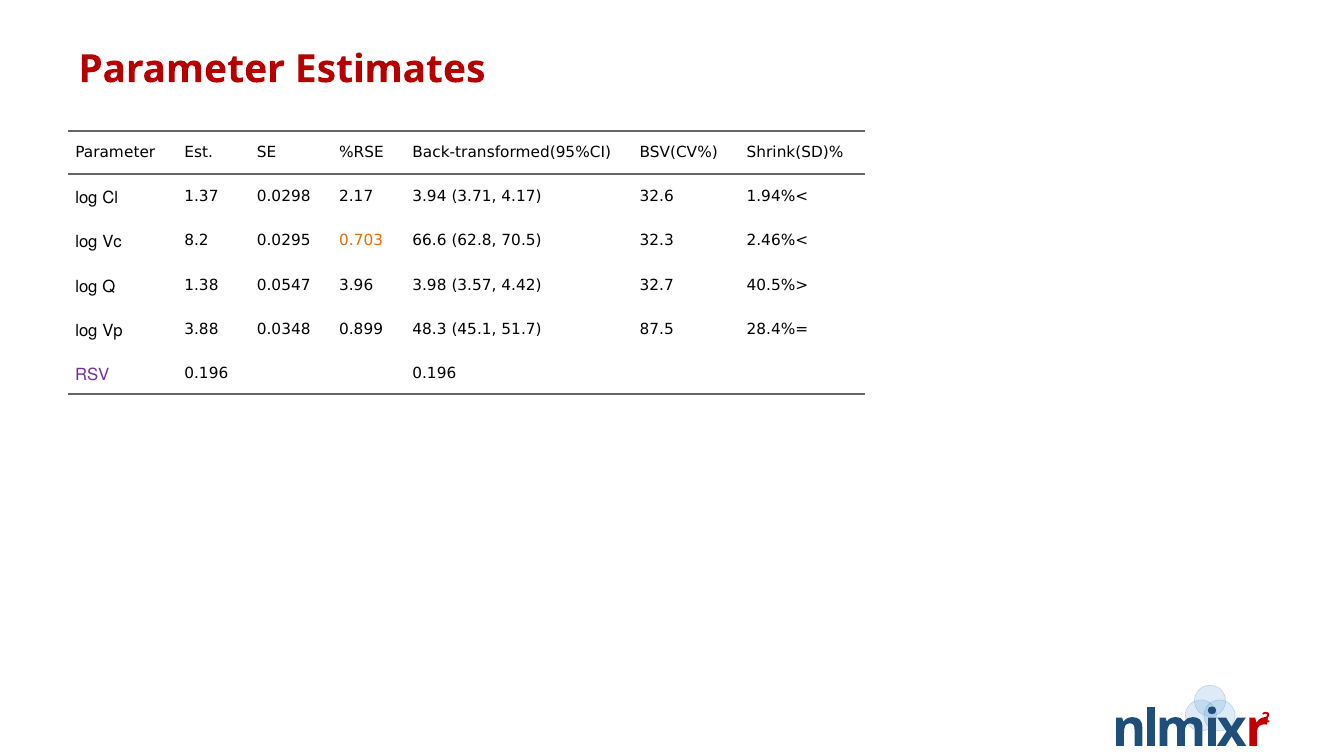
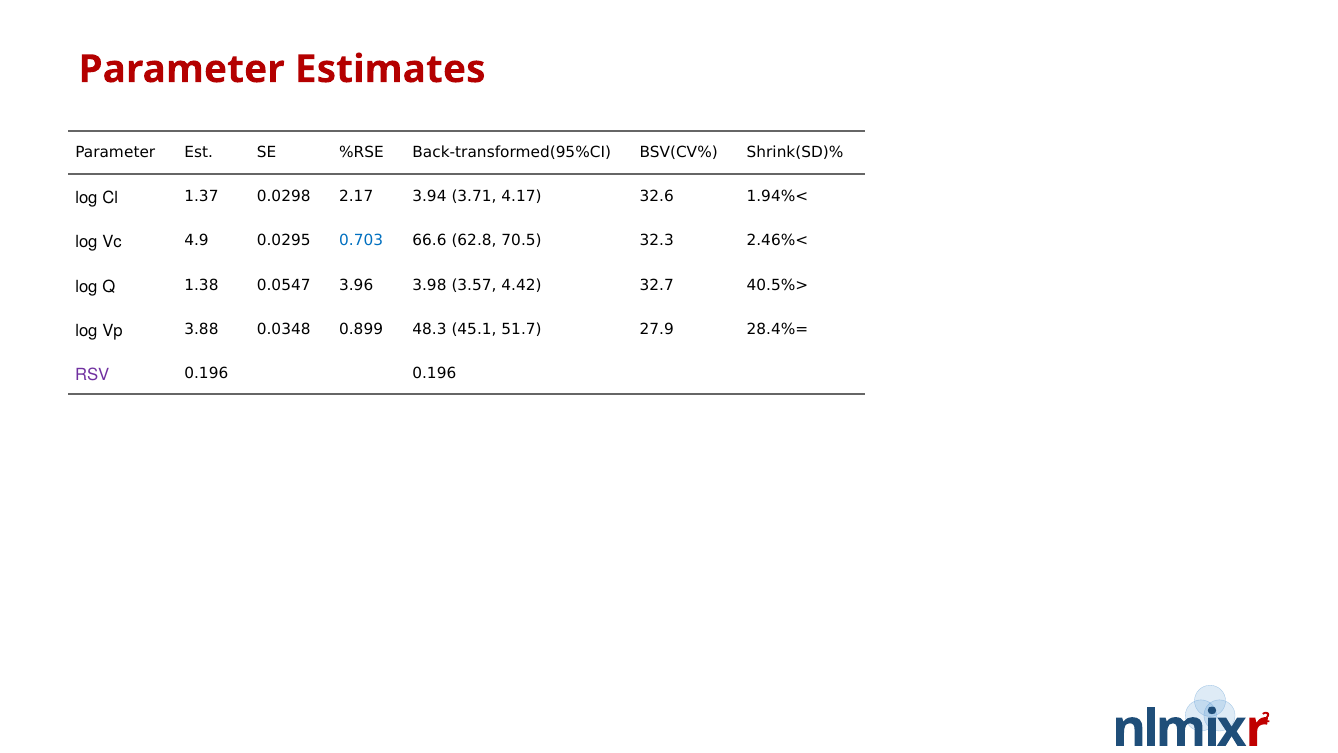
8.2: 8.2 -> 4.9
0.703 colour: orange -> blue
87.5: 87.5 -> 27.9
